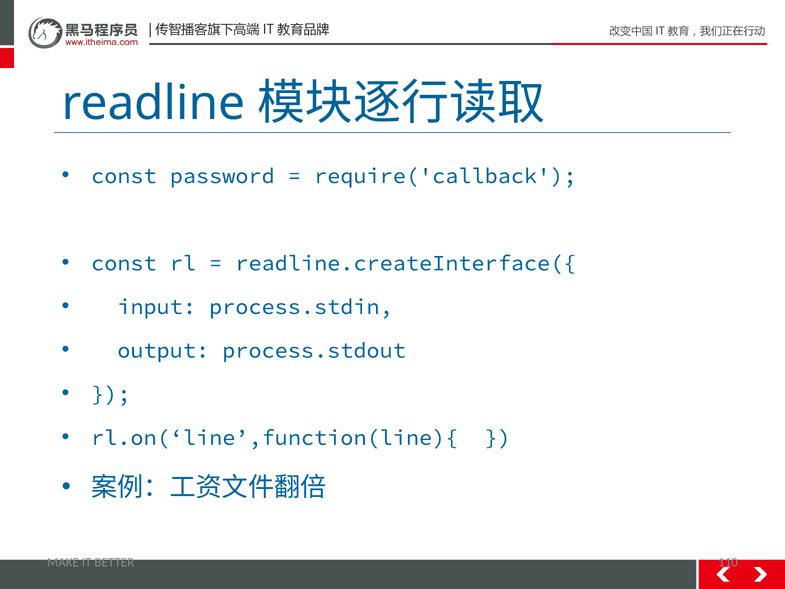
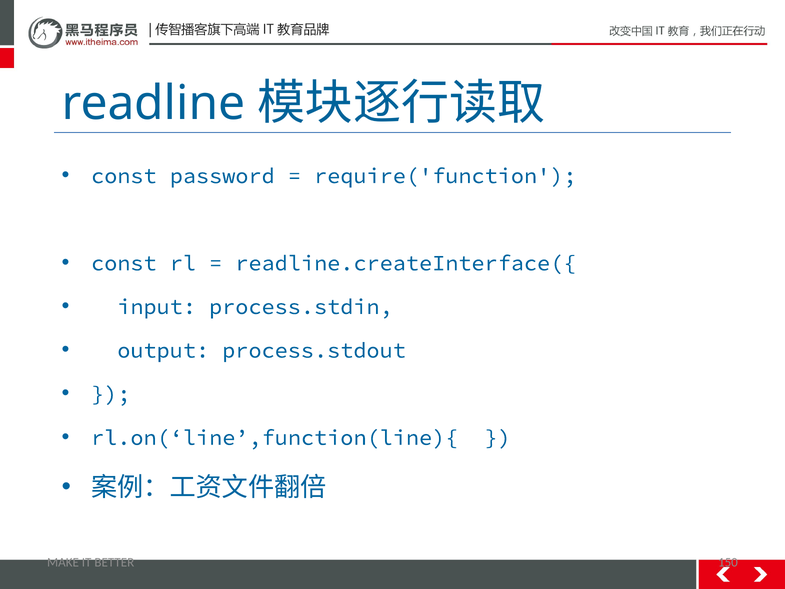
require('callback: require('callback -> require('function
110: 110 -> 150
